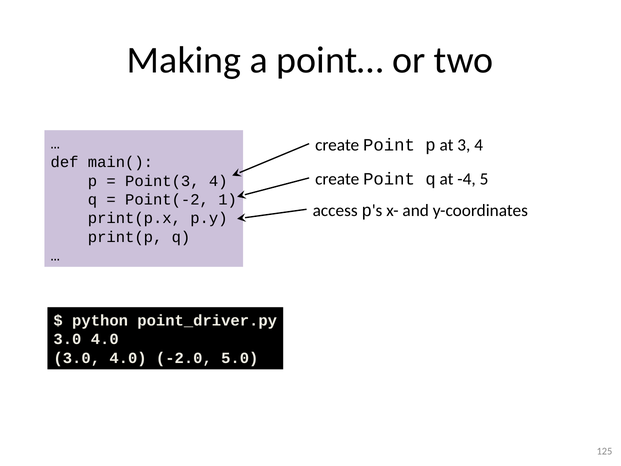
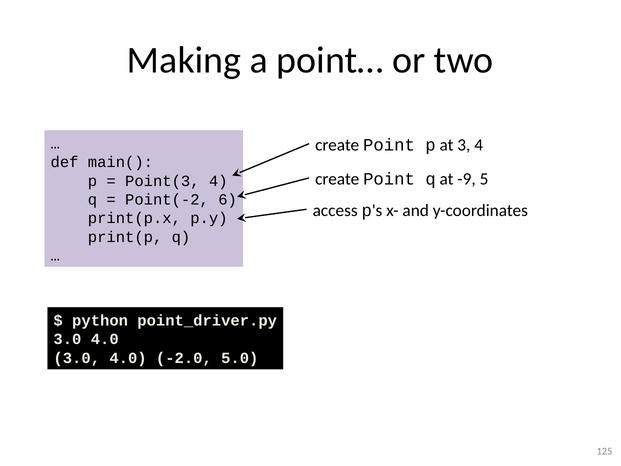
-4: -4 -> -9
1: 1 -> 6
